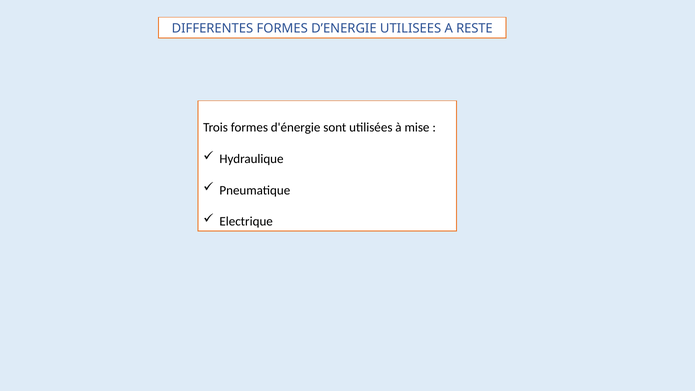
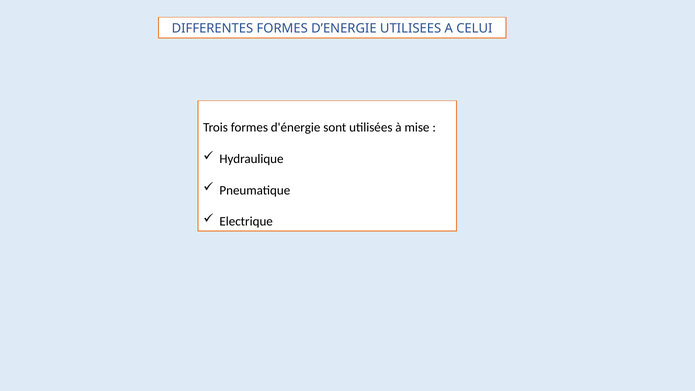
RESTE: RESTE -> CELUI
